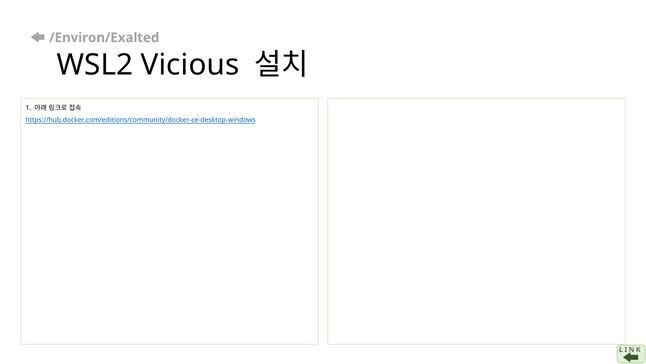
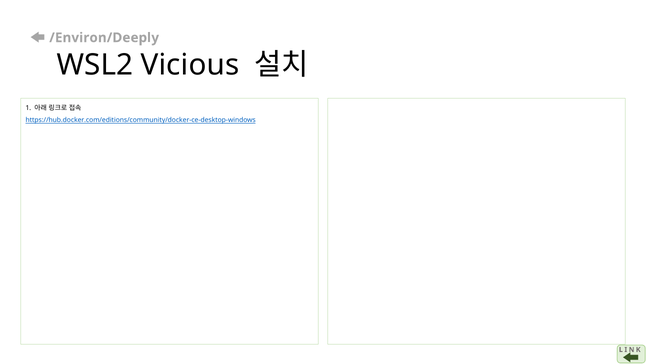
/Environ/Exalted: /Environ/Exalted -> /Environ/Deeply
